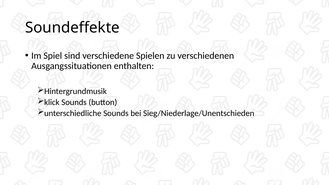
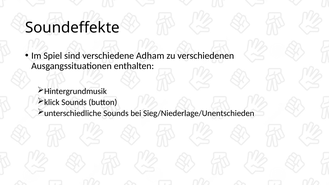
Spielen: Spielen -> Adham
